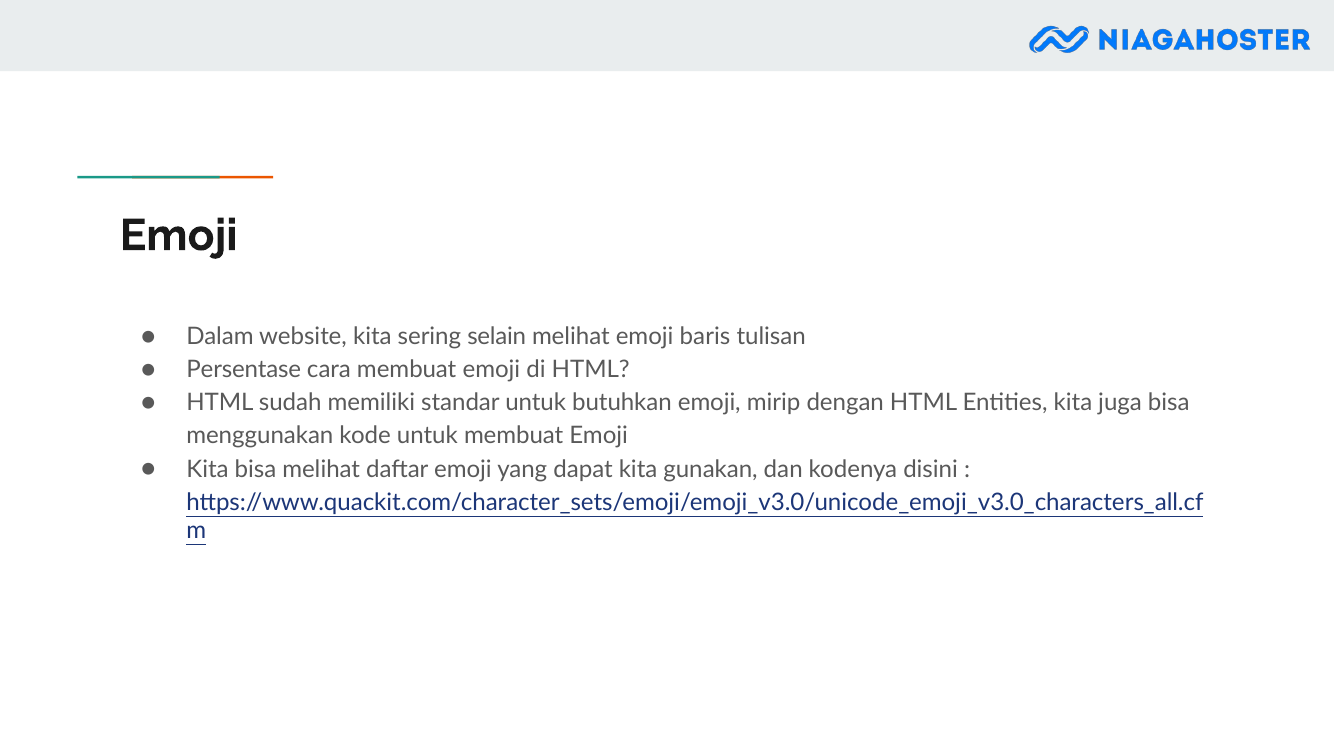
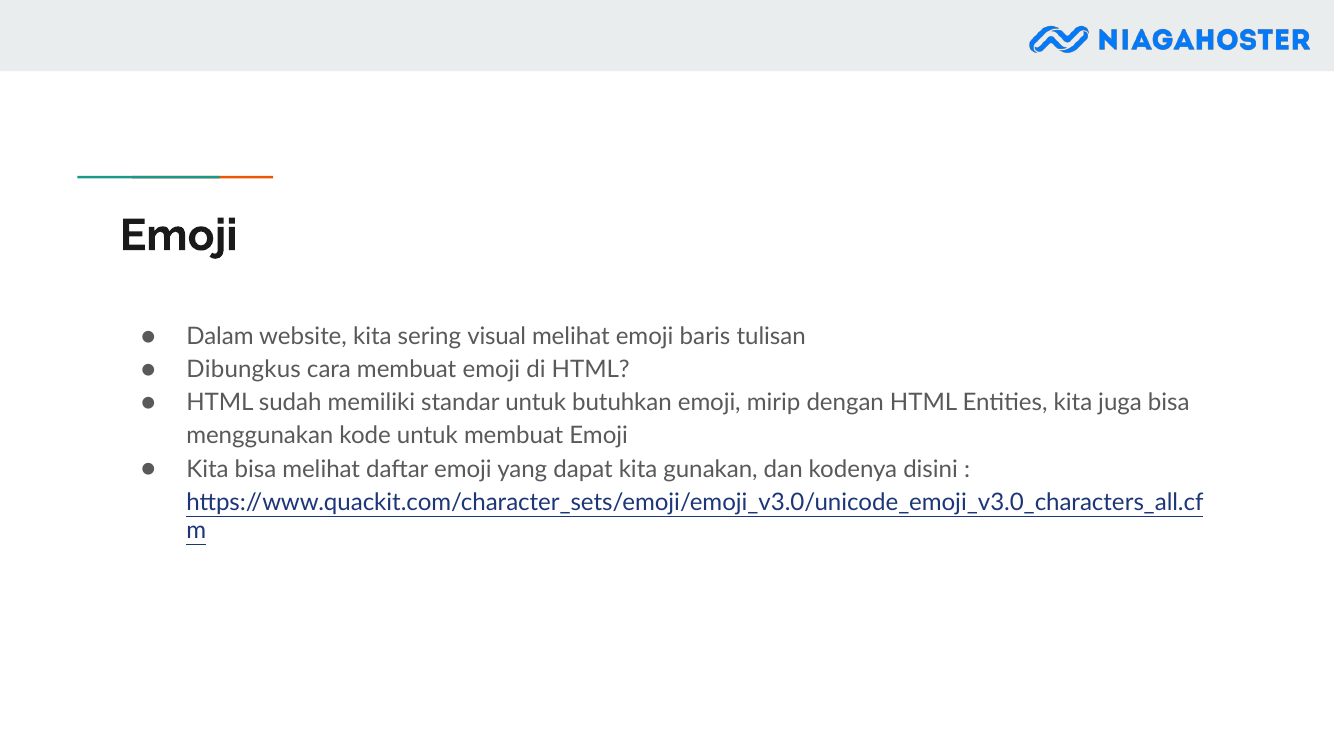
selain: selain -> visual
Persentase: Persentase -> Dibungkus
